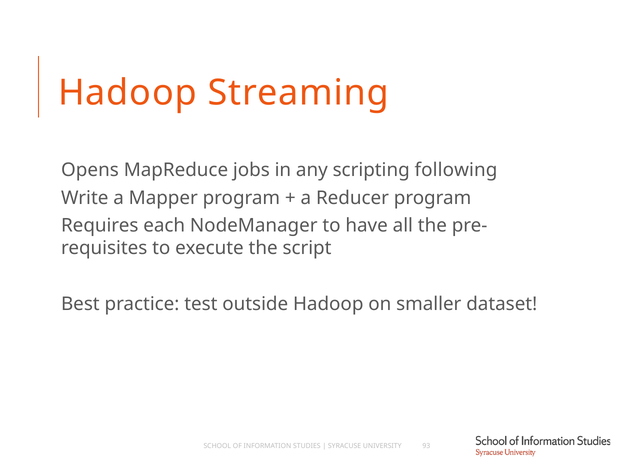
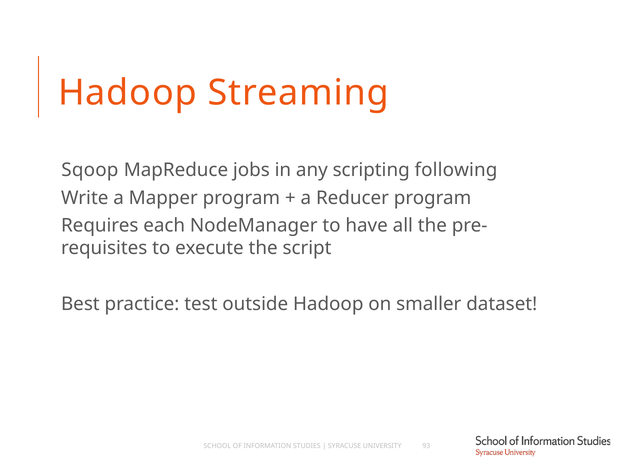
Opens: Opens -> Sqoop
